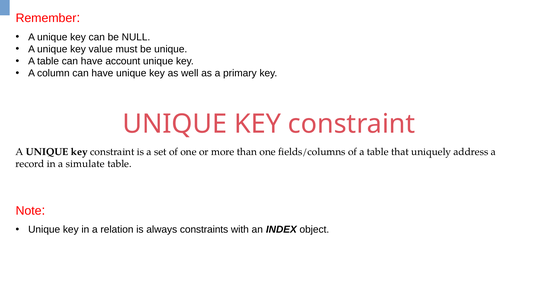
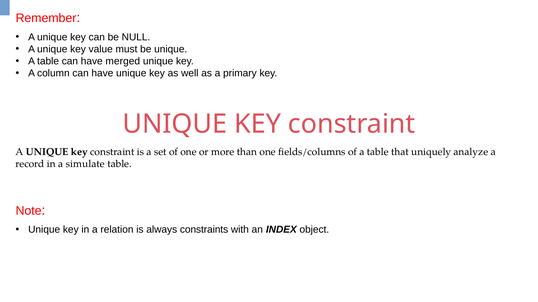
account: account -> merged
address: address -> analyze
